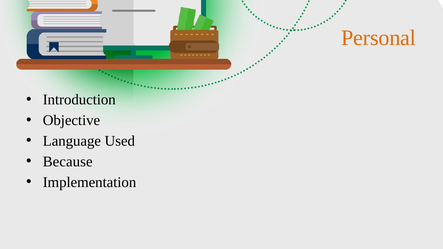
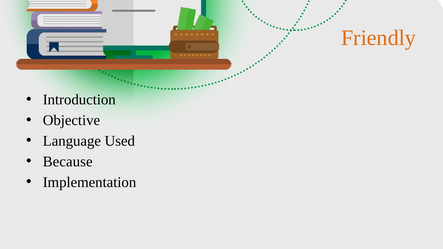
Personal: Personal -> Friendly
